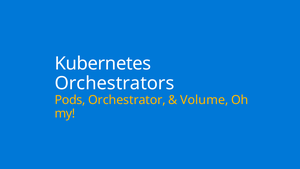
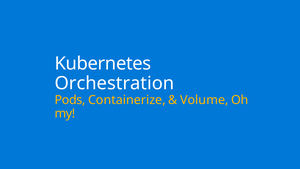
Orchestrators: Orchestrators -> Orchestration
Orchestrator: Orchestrator -> Containerize
